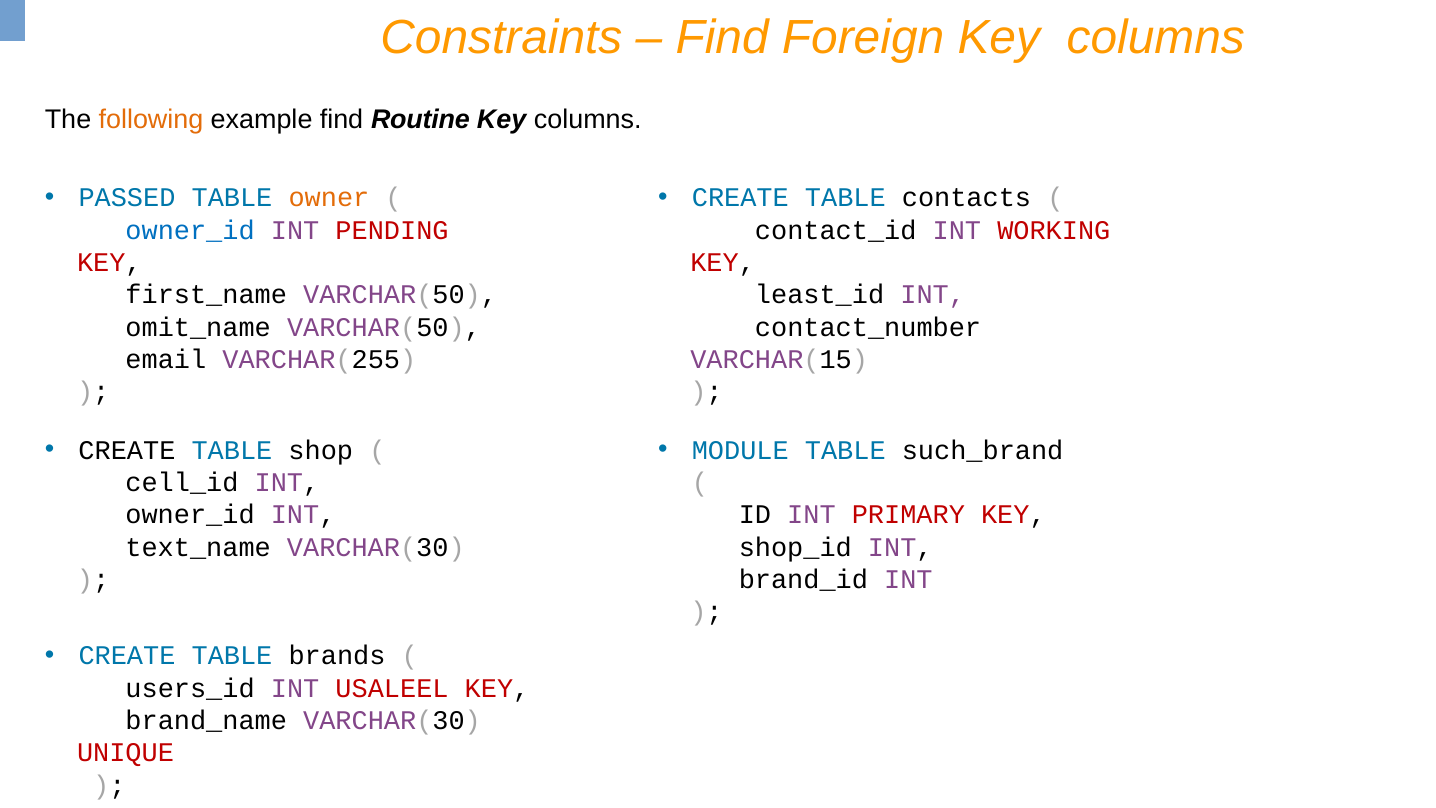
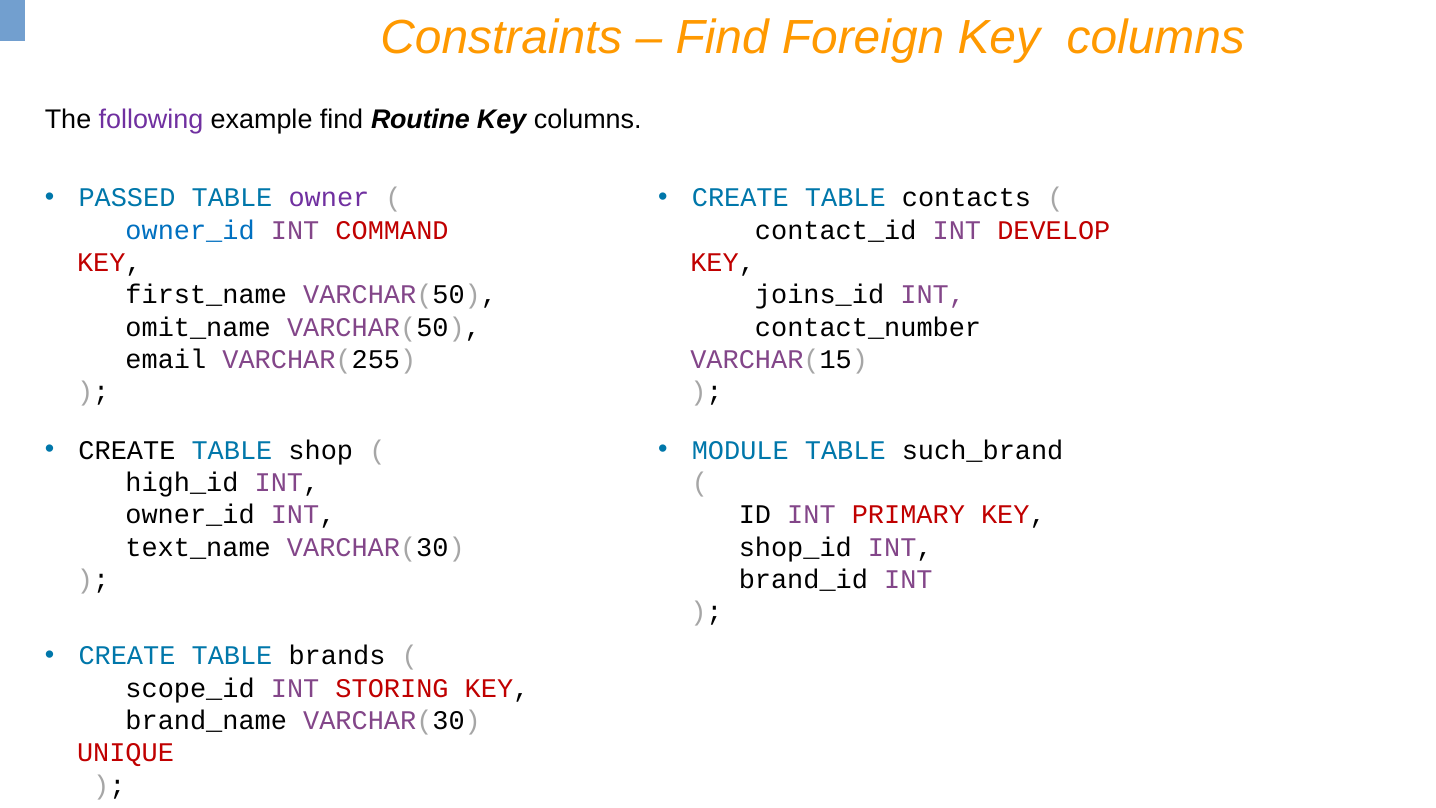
following colour: orange -> purple
owner colour: orange -> purple
PENDING: PENDING -> COMMAND
WORKING: WORKING -> DEVELOP
least_id: least_id -> joins_id
cell_id: cell_id -> high_id
users_id: users_id -> scope_id
USALEEL: USALEEL -> STORING
